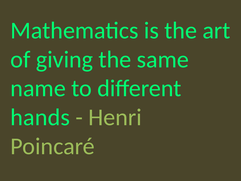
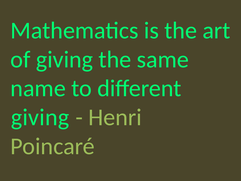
hands at (40, 117): hands -> giving
